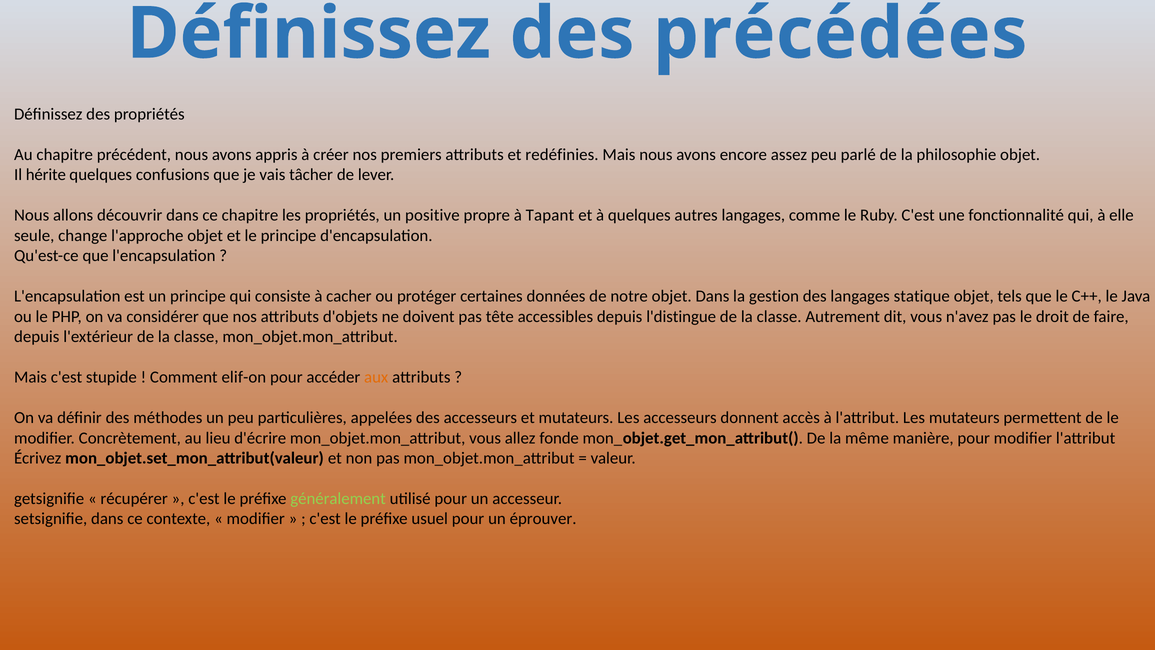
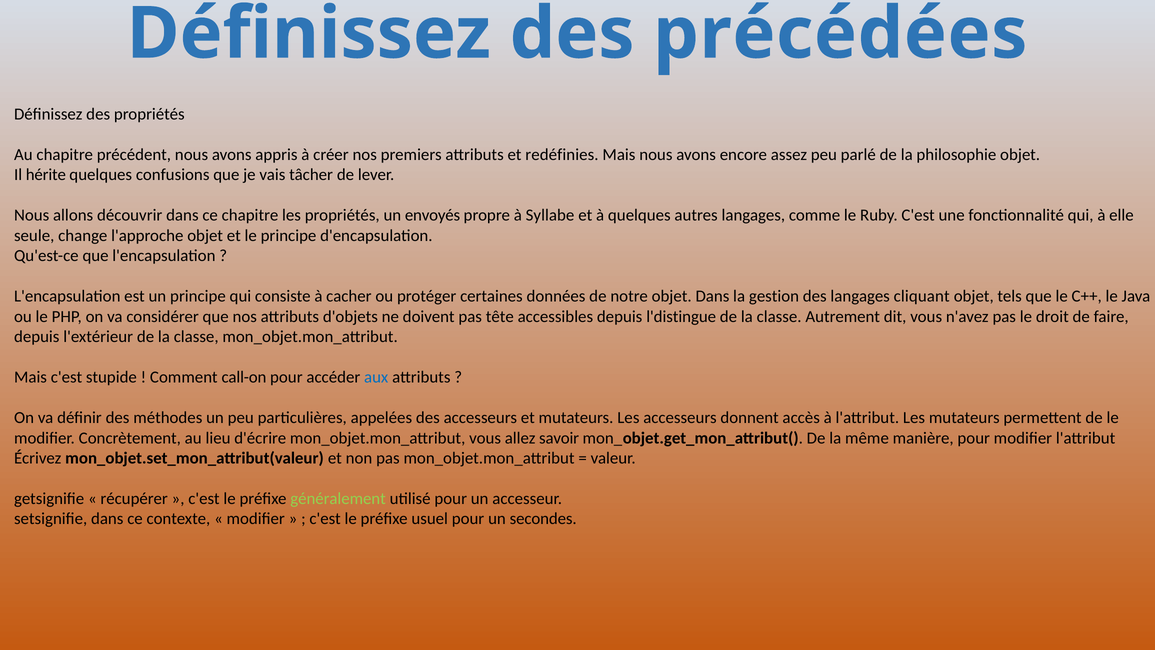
positive: positive -> envoyés
Tapant: Tapant -> Syllabe
statique: statique -> cliquant
elif-on: elif-on -> call-on
aux colour: orange -> blue
fonde: fonde -> savoir
éprouver: éprouver -> secondes
